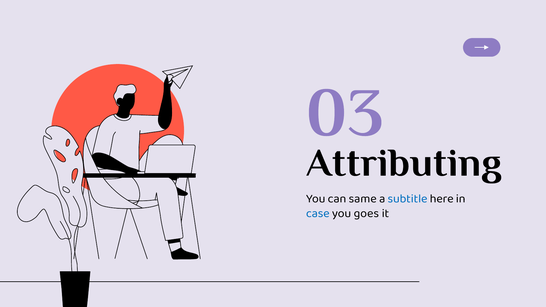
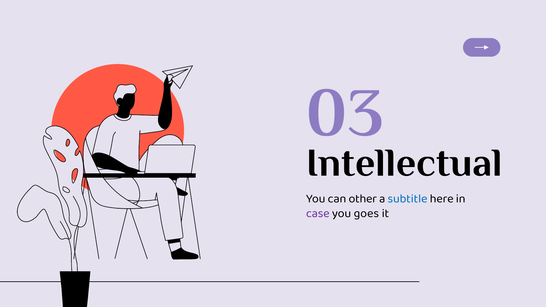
Attributing: Attributing -> Intellectual
same: same -> other
case colour: blue -> purple
